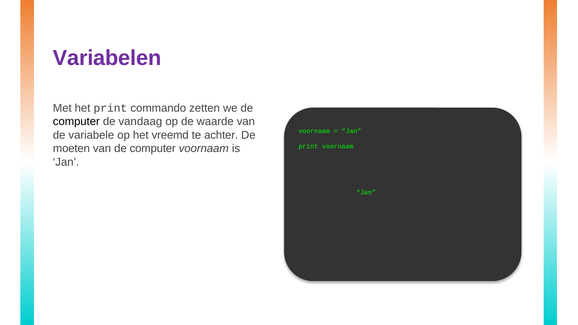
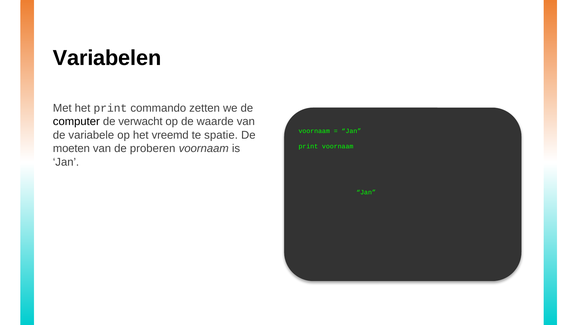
Variabelen colour: purple -> black
vandaag: vandaag -> verwacht
achter: achter -> spatie
van de computer: computer -> proberen
